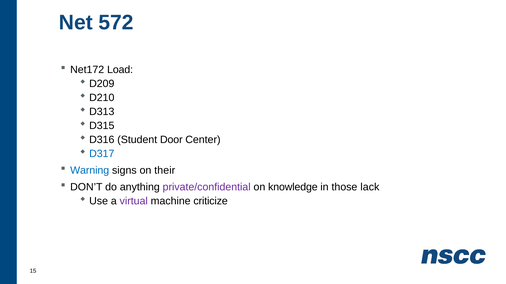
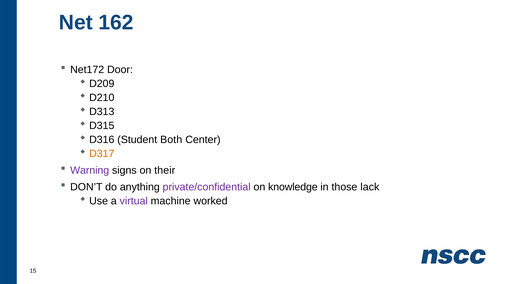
572: 572 -> 162
Load: Load -> Door
Door: Door -> Both
D317 colour: blue -> orange
Warning colour: blue -> purple
criticize: criticize -> worked
